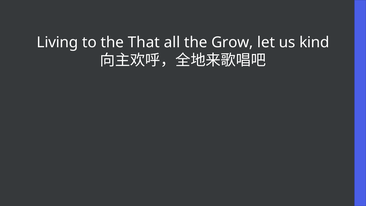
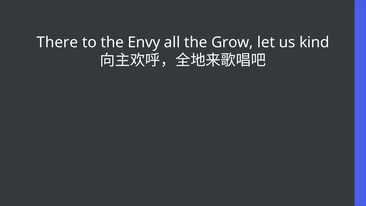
Living: Living -> There
That: That -> Envy
